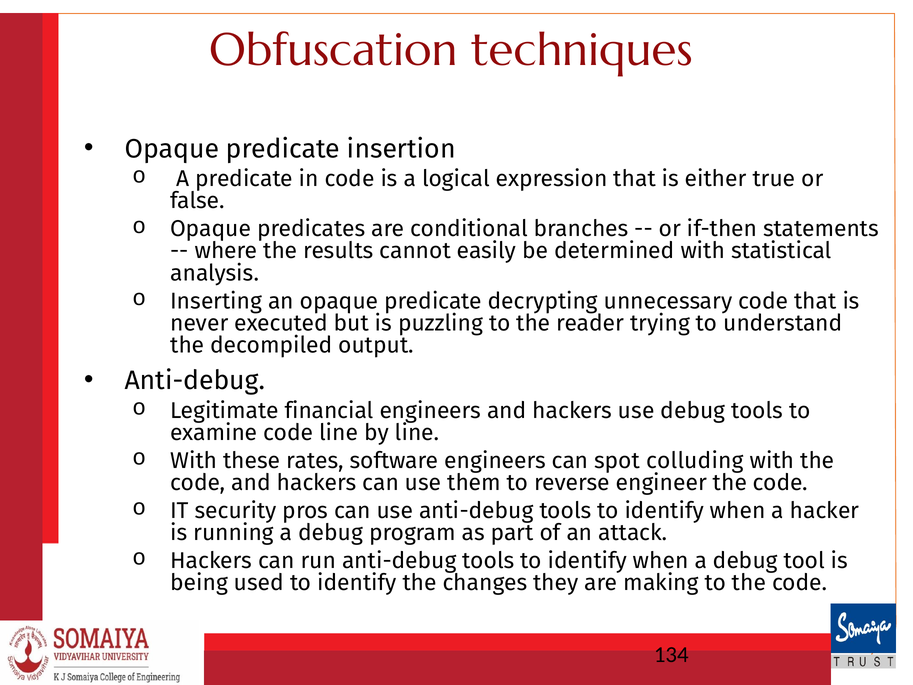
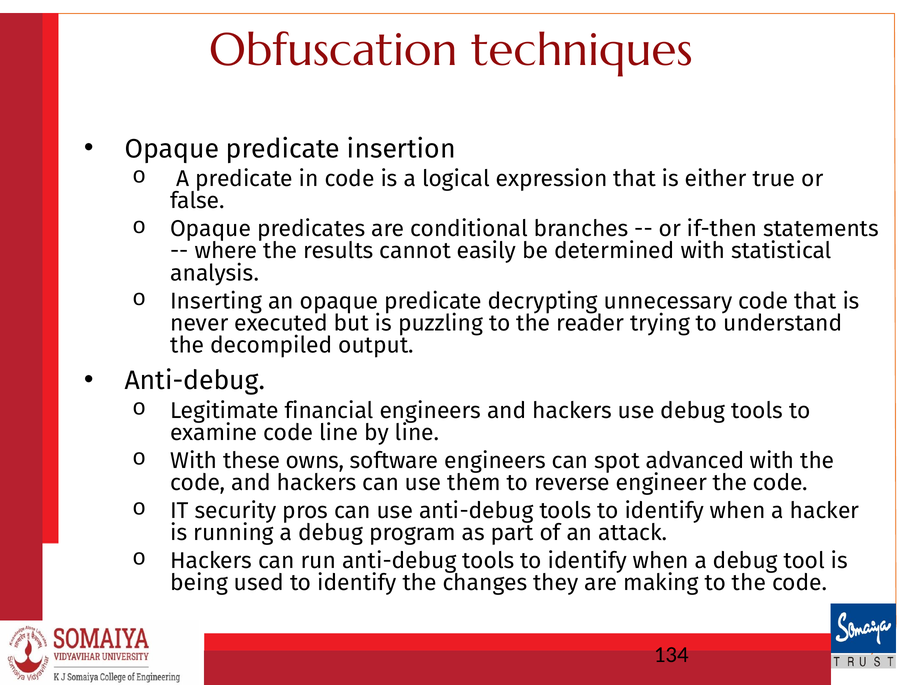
rates: rates -> owns
colluding: colluding -> advanced
